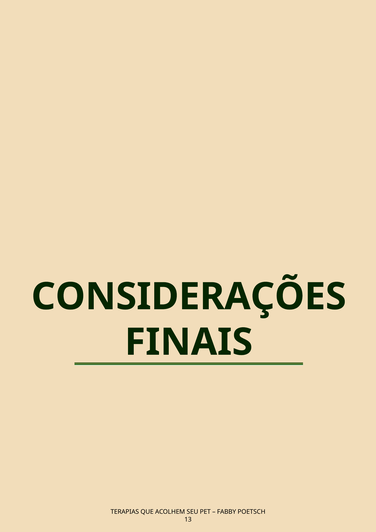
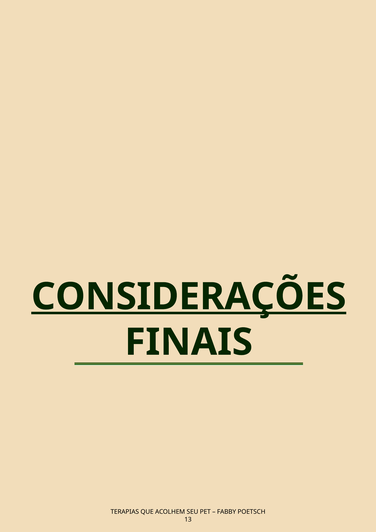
CONSIDERAÇÕES underline: none -> present
